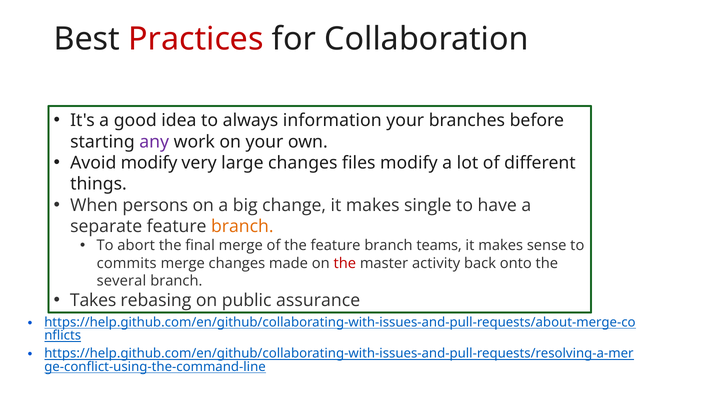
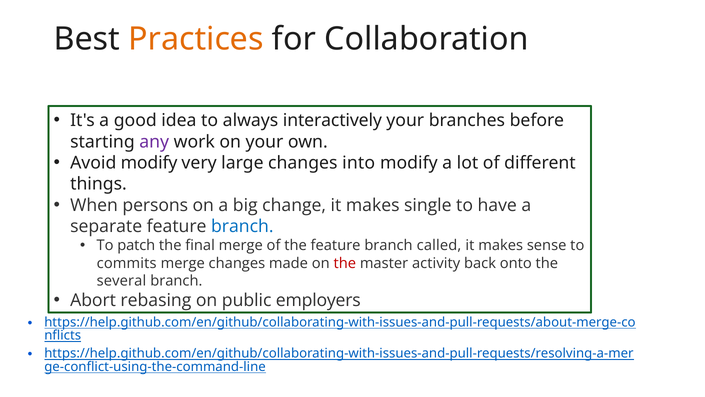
Practices colour: red -> orange
information: information -> interactively
files: files -> into
branch at (242, 226) colour: orange -> blue
abort: abort -> patch
teams: teams -> called
Takes: Takes -> Abort
assurance: assurance -> employers
